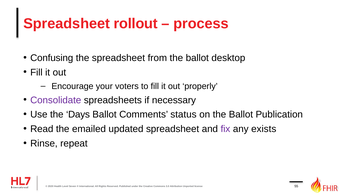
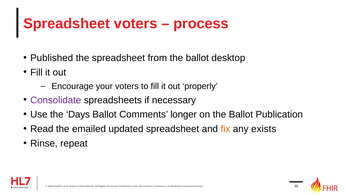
Spreadsheet rollout: rollout -> voters
Confusing at (52, 58): Confusing -> Published
status: status -> longer
fix colour: purple -> orange
